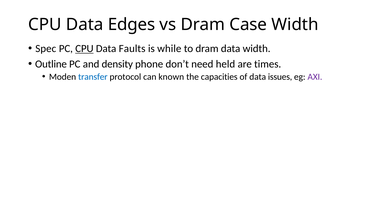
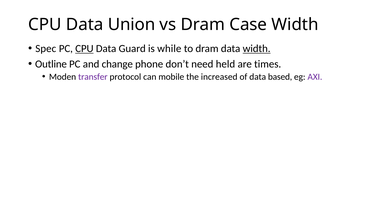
Edges: Edges -> Union
Faults: Faults -> Guard
width at (257, 49) underline: none -> present
density: density -> change
transfer colour: blue -> purple
known: known -> mobile
capacities: capacities -> increased
issues: issues -> based
